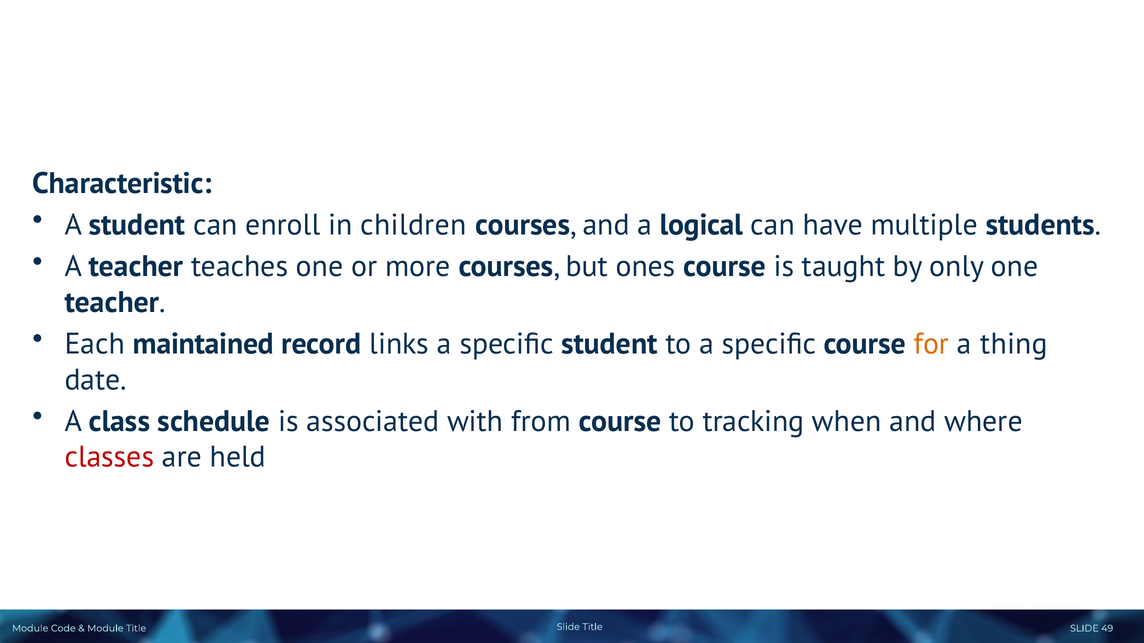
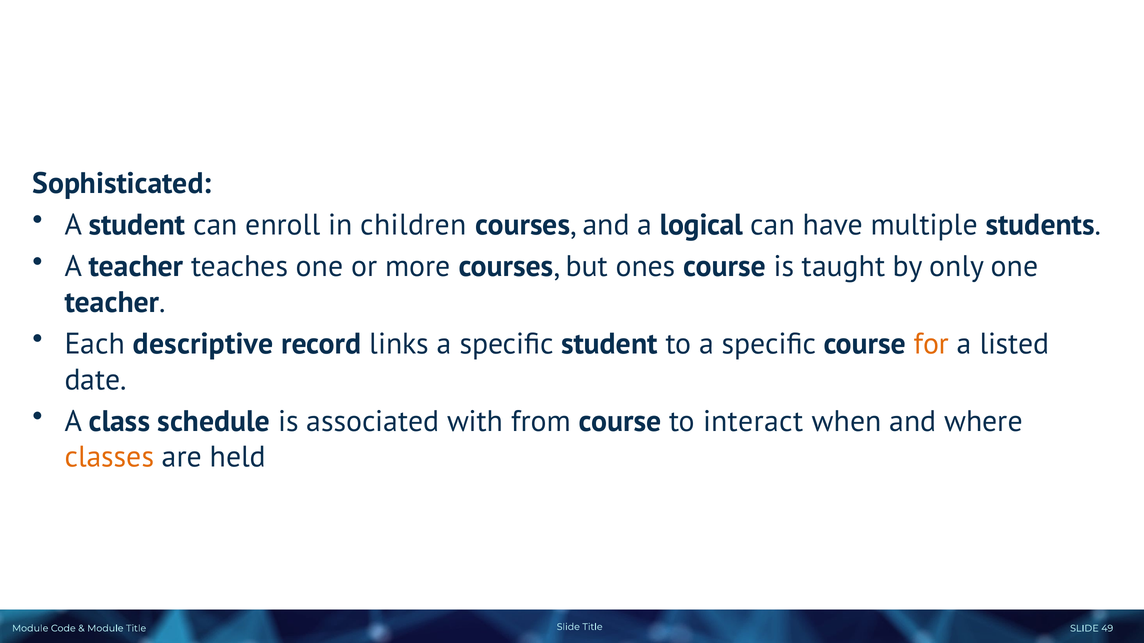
Characteristic: Characteristic -> Sophisticated
maintained: maintained -> descriptive
thing: thing -> listed
tracking: tracking -> interact
classes colour: red -> orange
